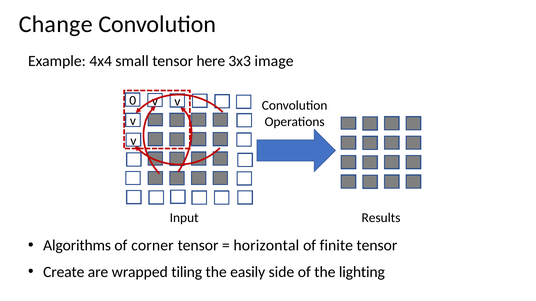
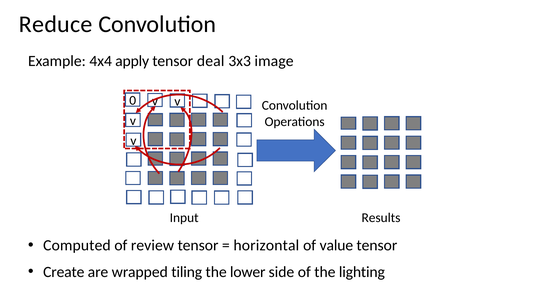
Change: Change -> Reduce
small: small -> apply
here: here -> deal
Algorithms: Algorithms -> Computed
corner: corner -> review
finite: finite -> value
easily: easily -> lower
